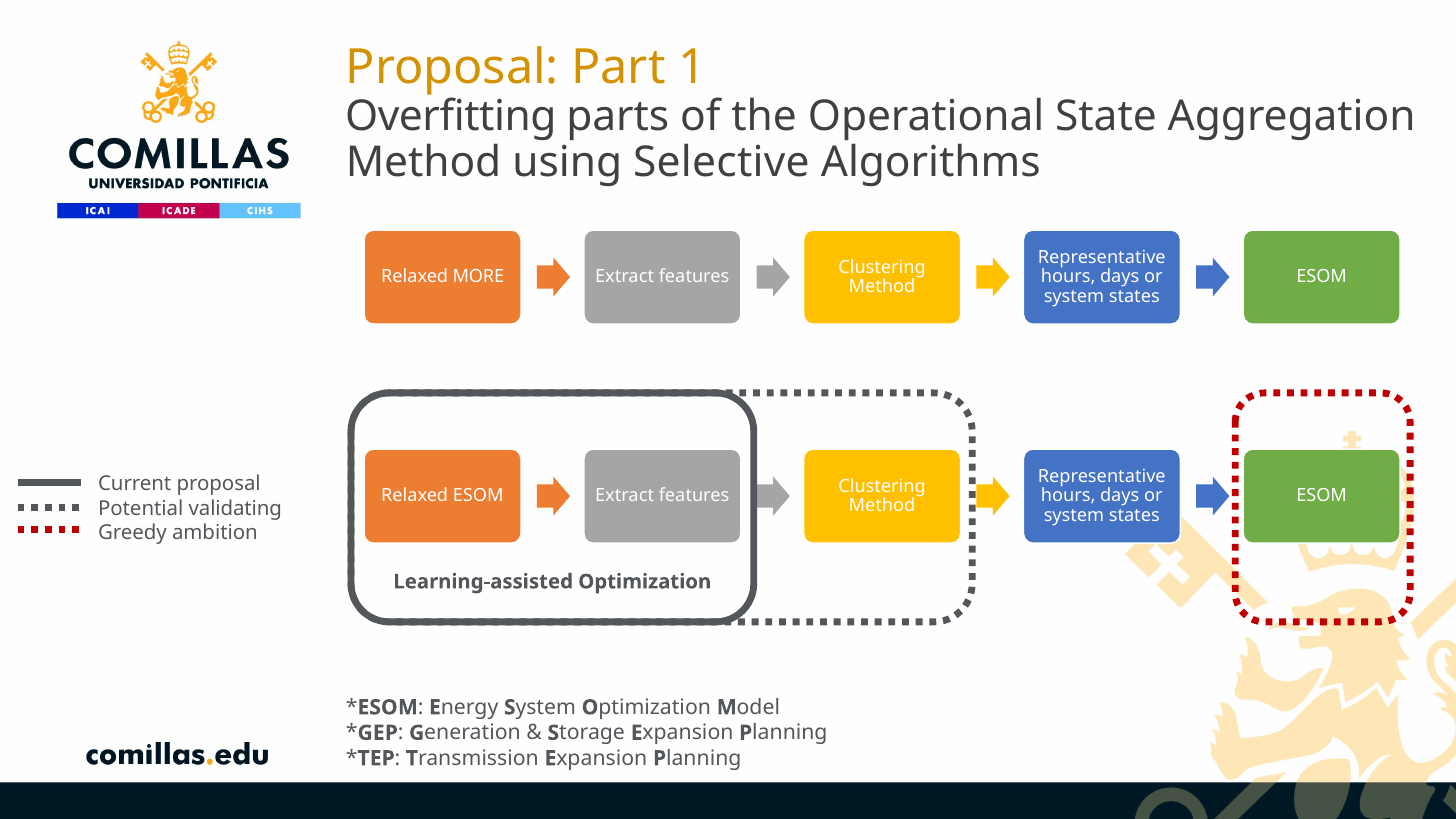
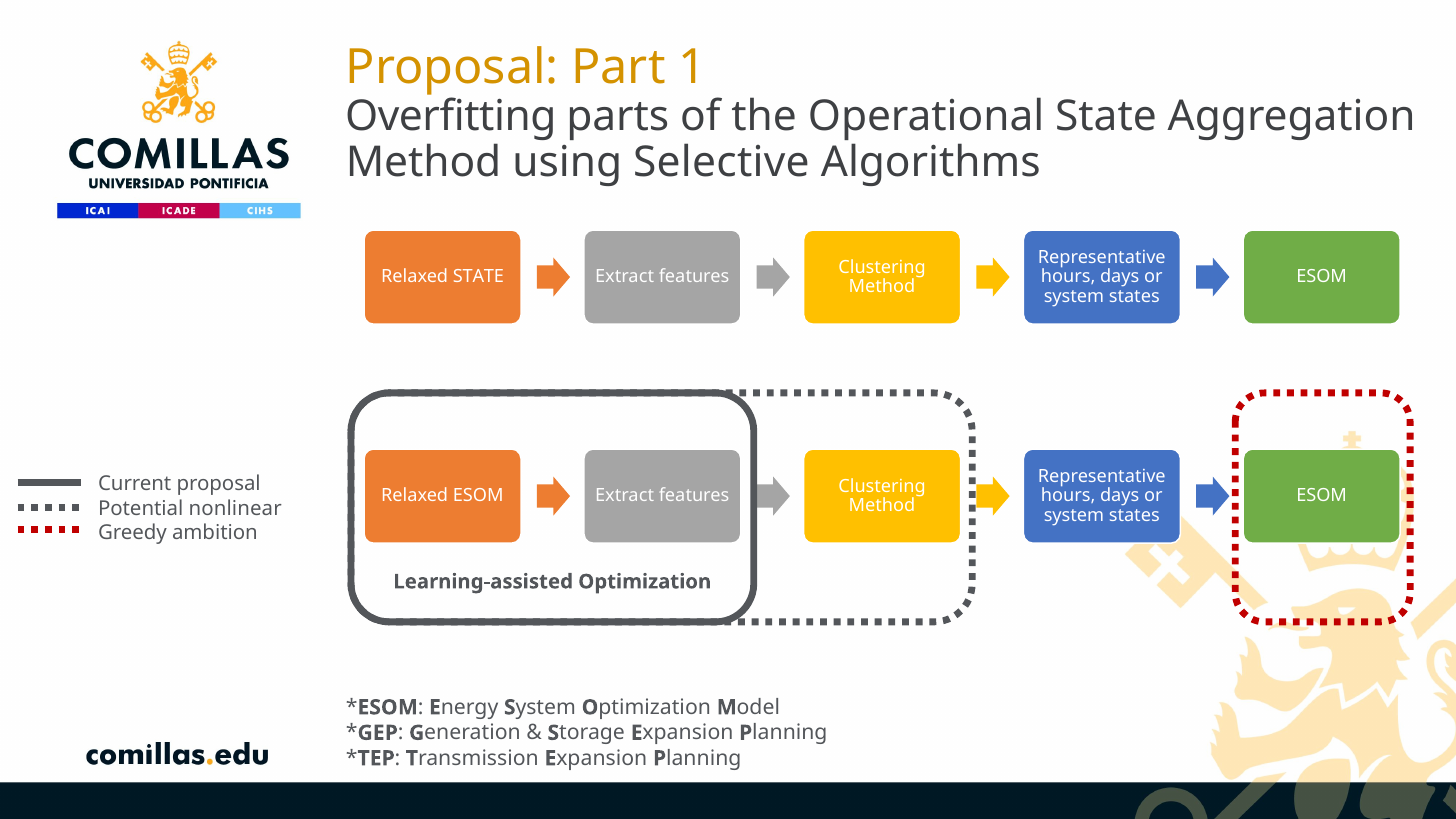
MORE at (478, 277): MORE -> STATE
validating: validating -> nonlinear
